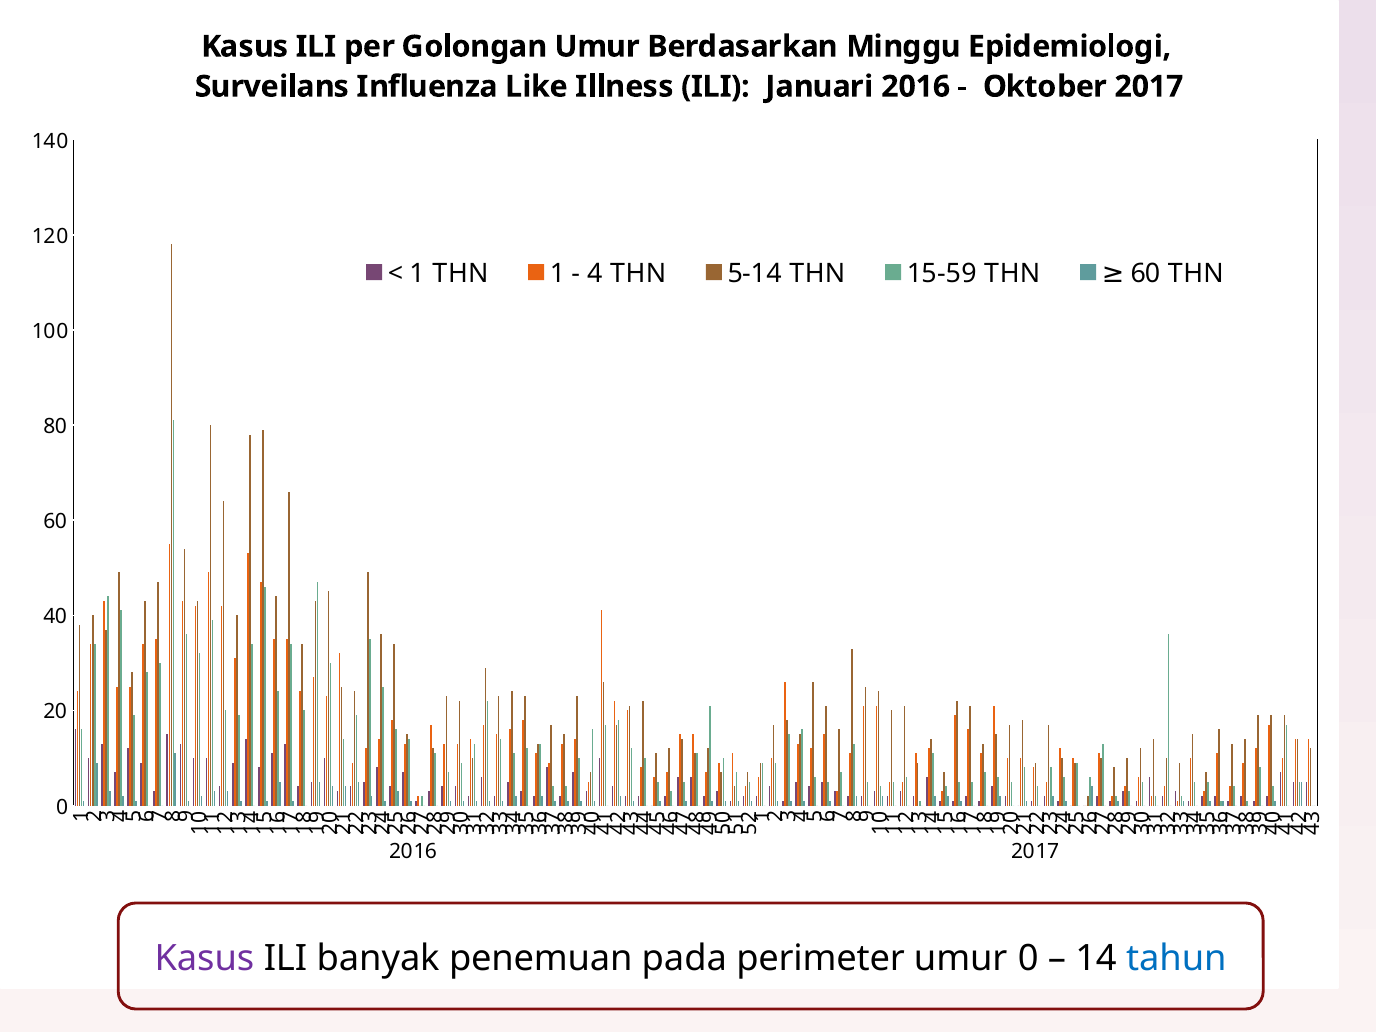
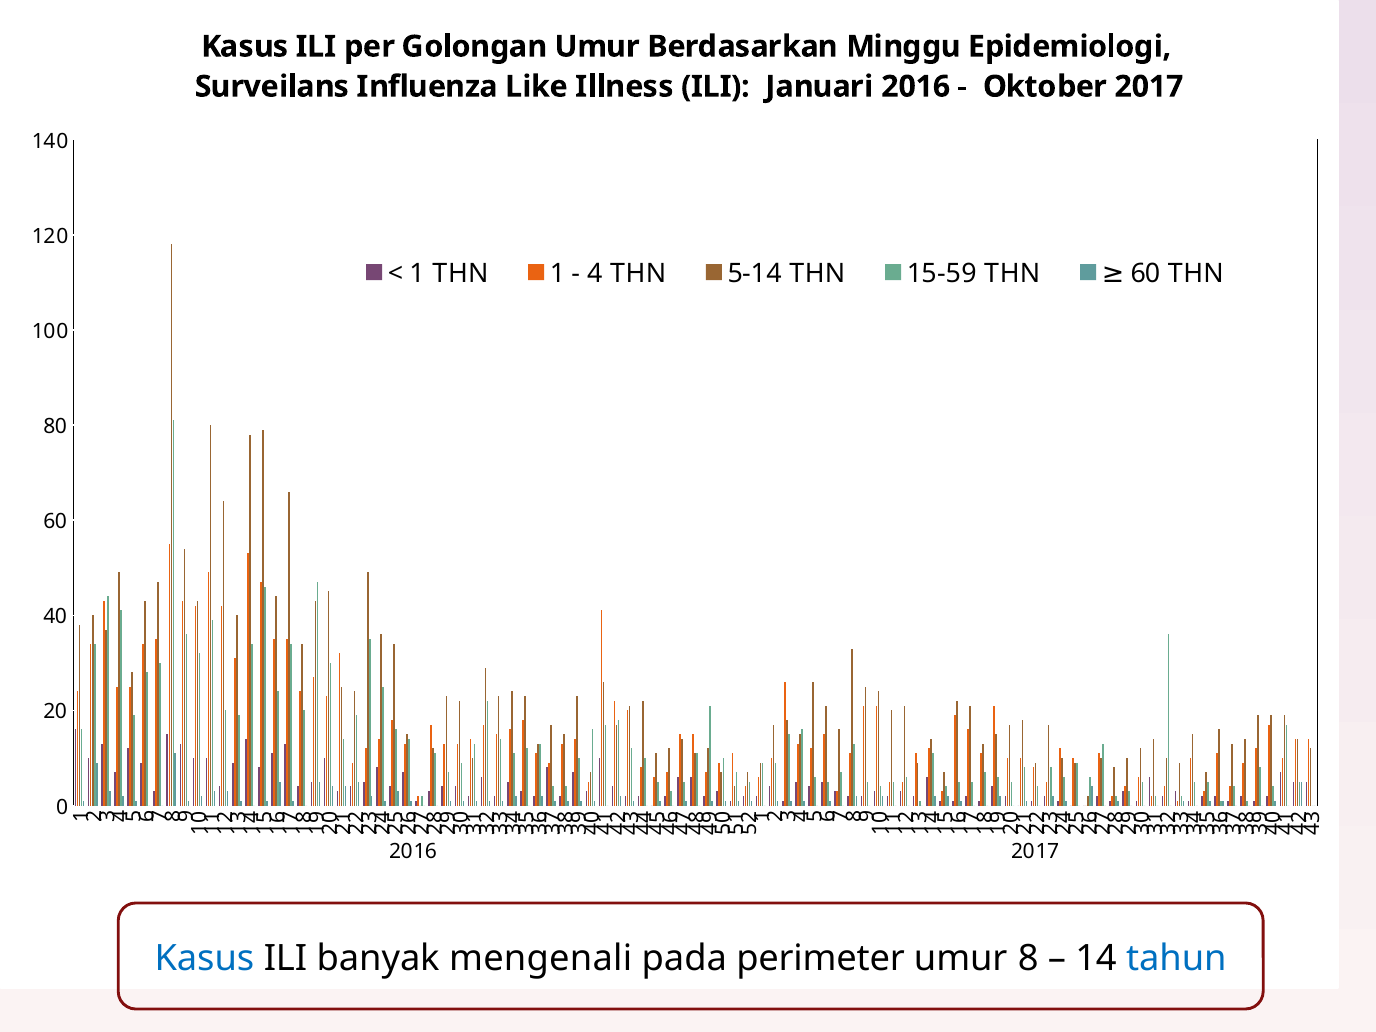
Kasus at (204, 958) colour: purple -> blue
penemuan: penemuan -> mengenali
umur 0: 0 -> 8
